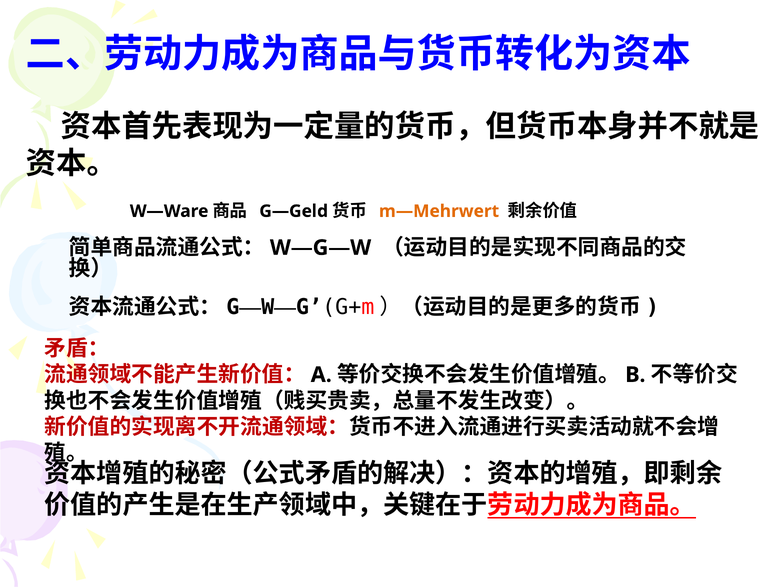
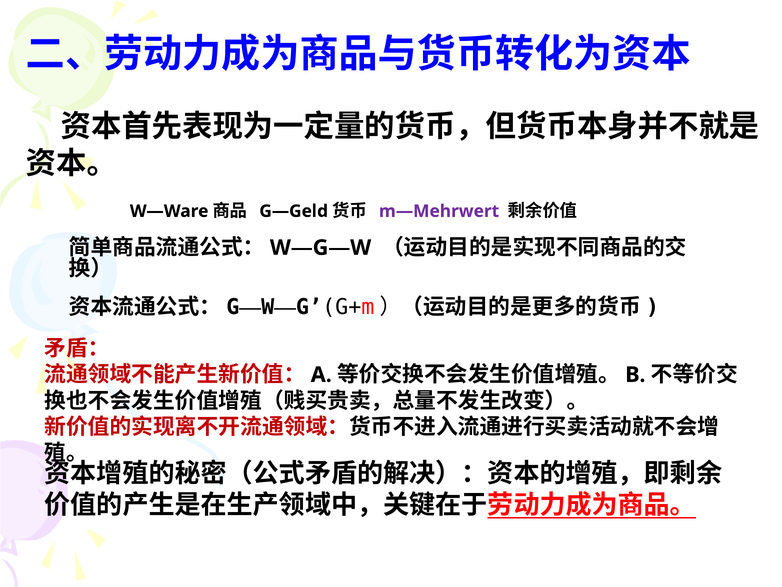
m—Mehrwert colour: orange -> purple
